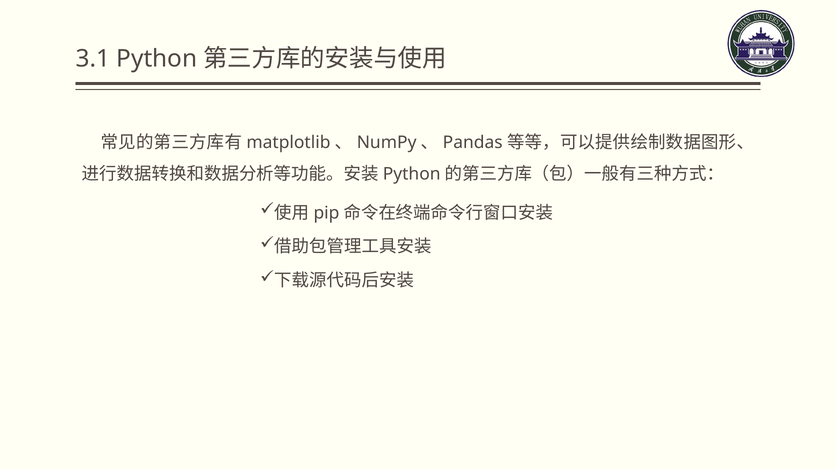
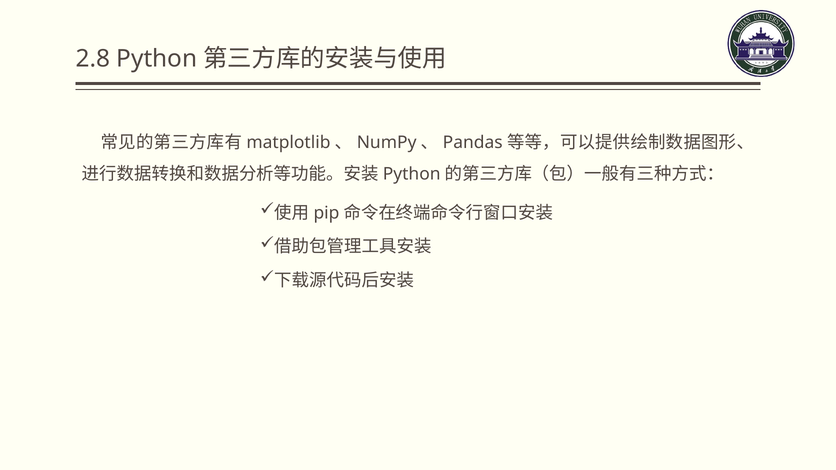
3.1: 3.1 -> 2.8
